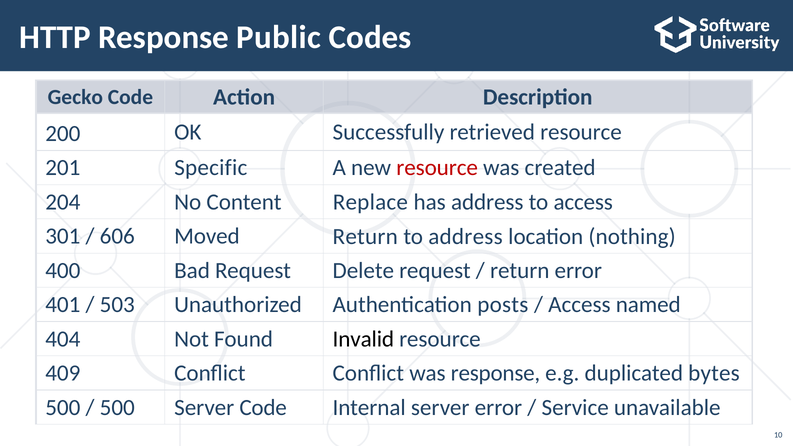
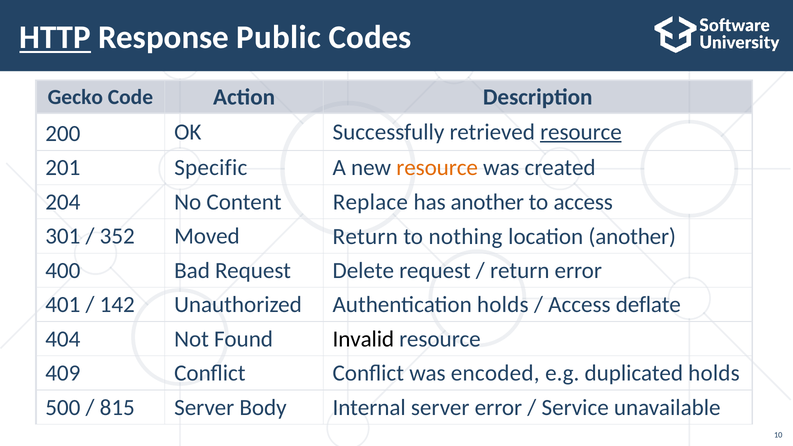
HTTP underline: none -> present
resource at (581, 132) underline: none -> present
resource at (437, 168) colour: red -> orange
has address: address -> another
606: 606 -> 352
to address: address -> nothing
location nothing: nothing -> another
503: 503 -> 142
Authentication posts: posts -> holds
named: named -> deflate
was response: response -> encoded
duplicated bytes: bytes -> holds
500 at (117, 408): 500 -> 815
Server Code: Code -> Body
